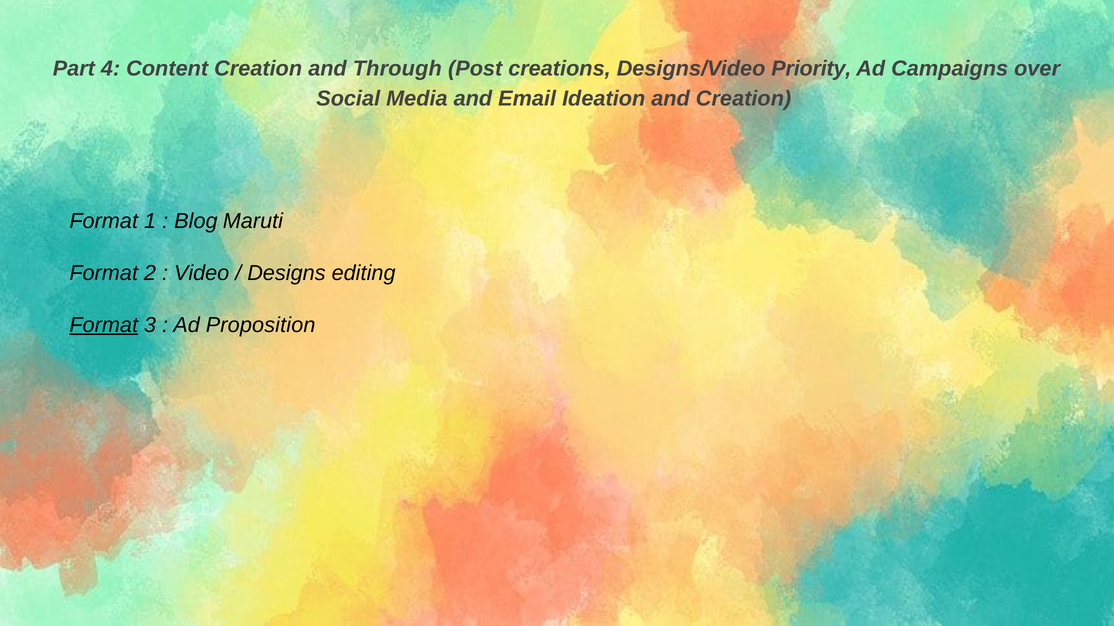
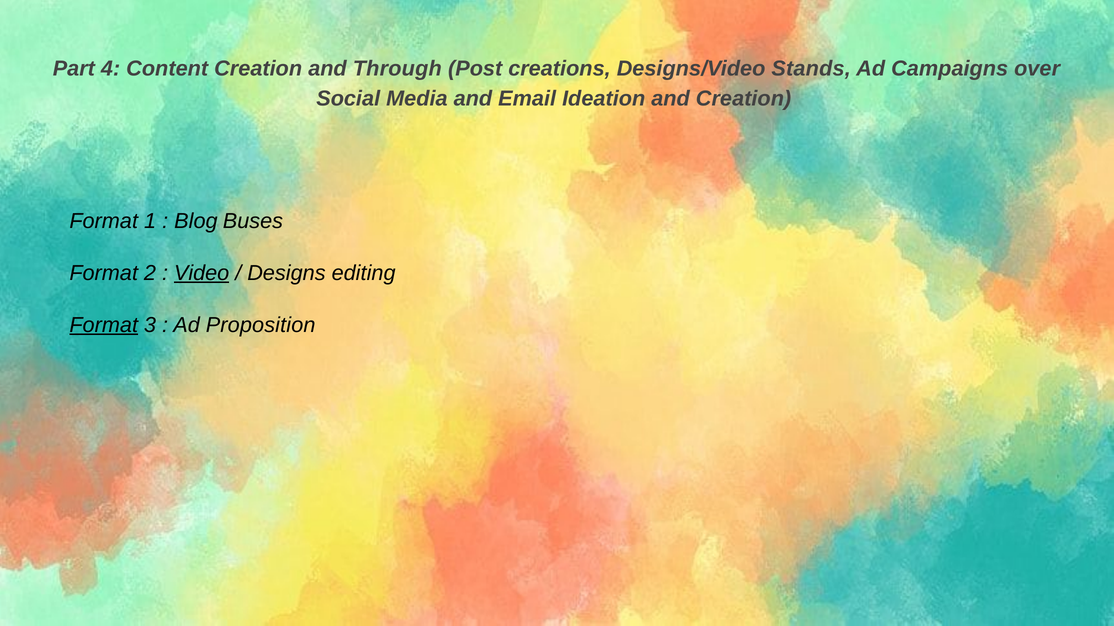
Priority: Priority -> Stands
Maruti: Maruti -> Buses
Video underline: none -> present
